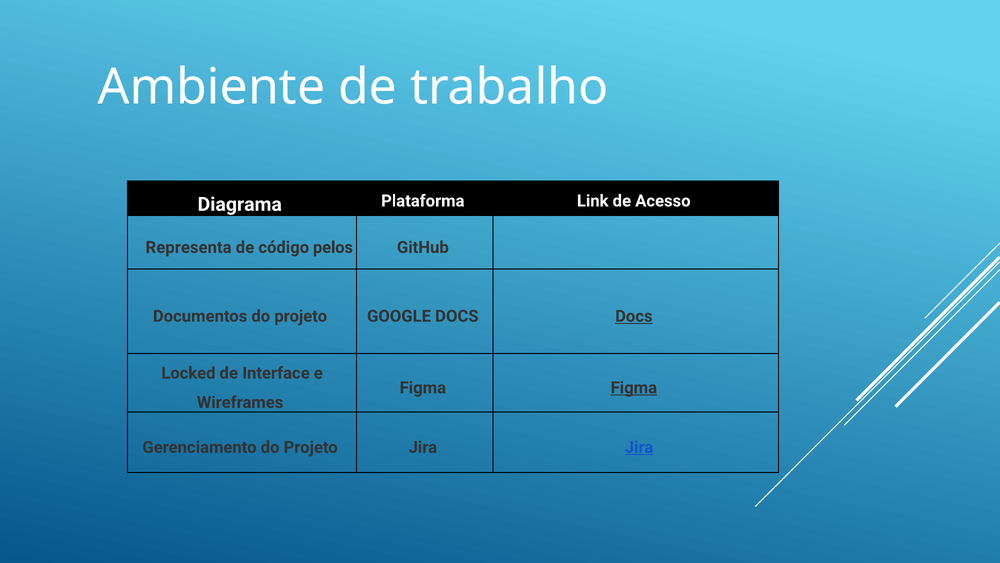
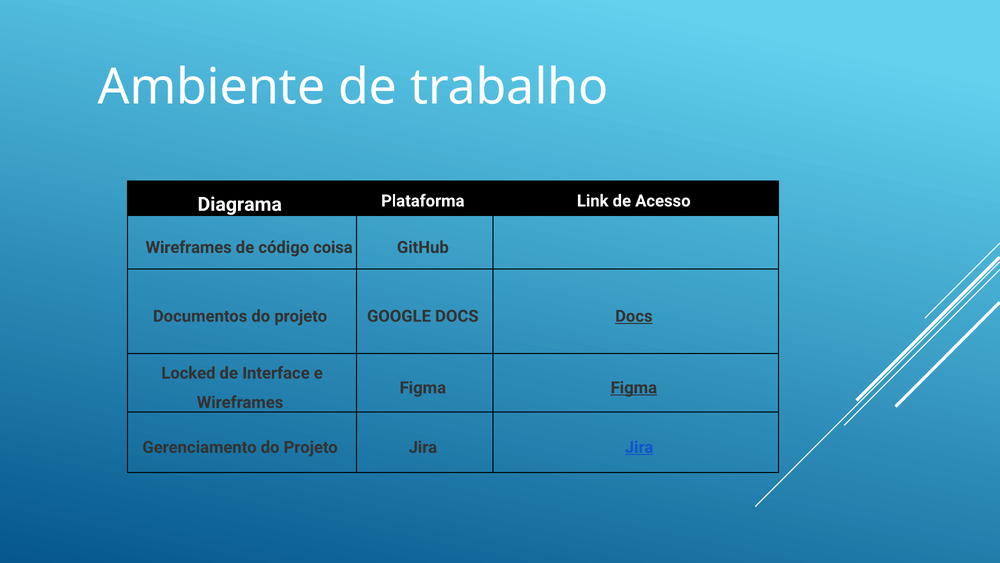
Representa at (189, 247): Representa -> Wireframes
pelos: pelos -> coisa
